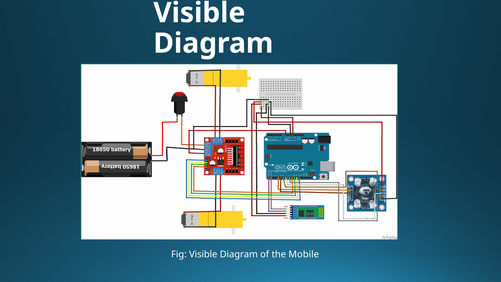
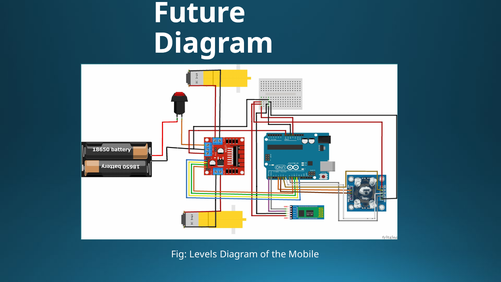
Visible at (199, 13): Visible -> Future
Fig Visible: Visible -> Levels
